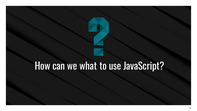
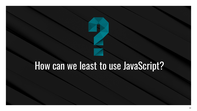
what: what -> least
